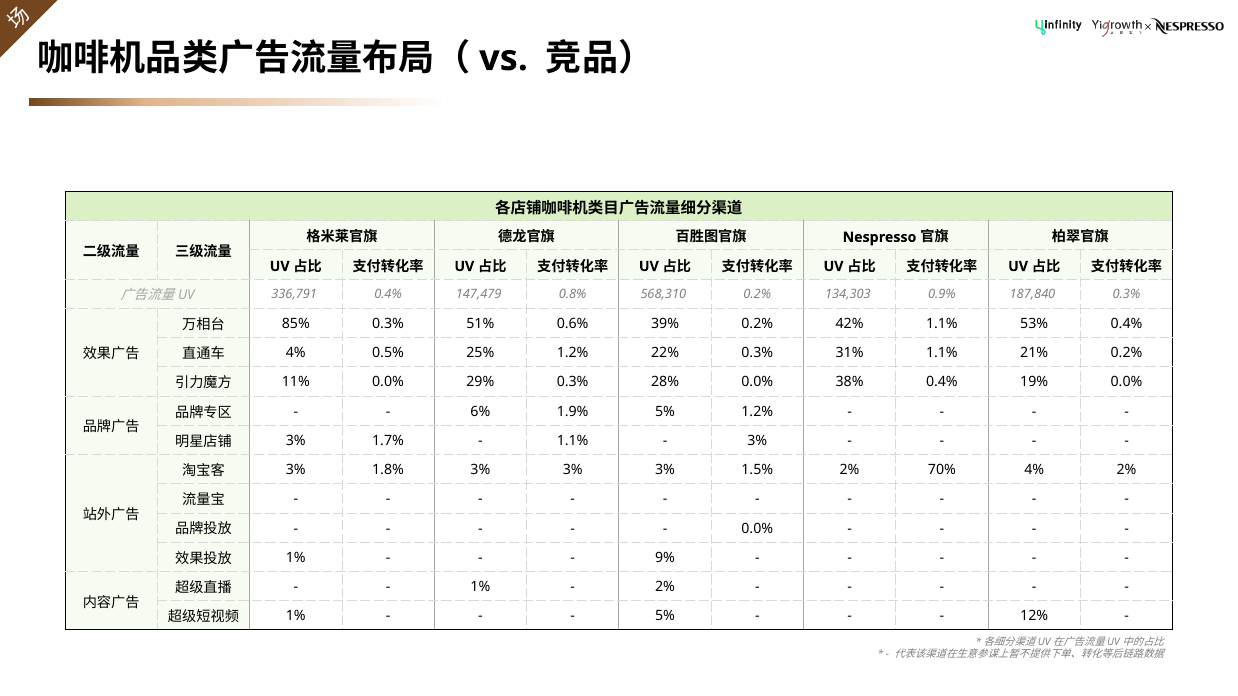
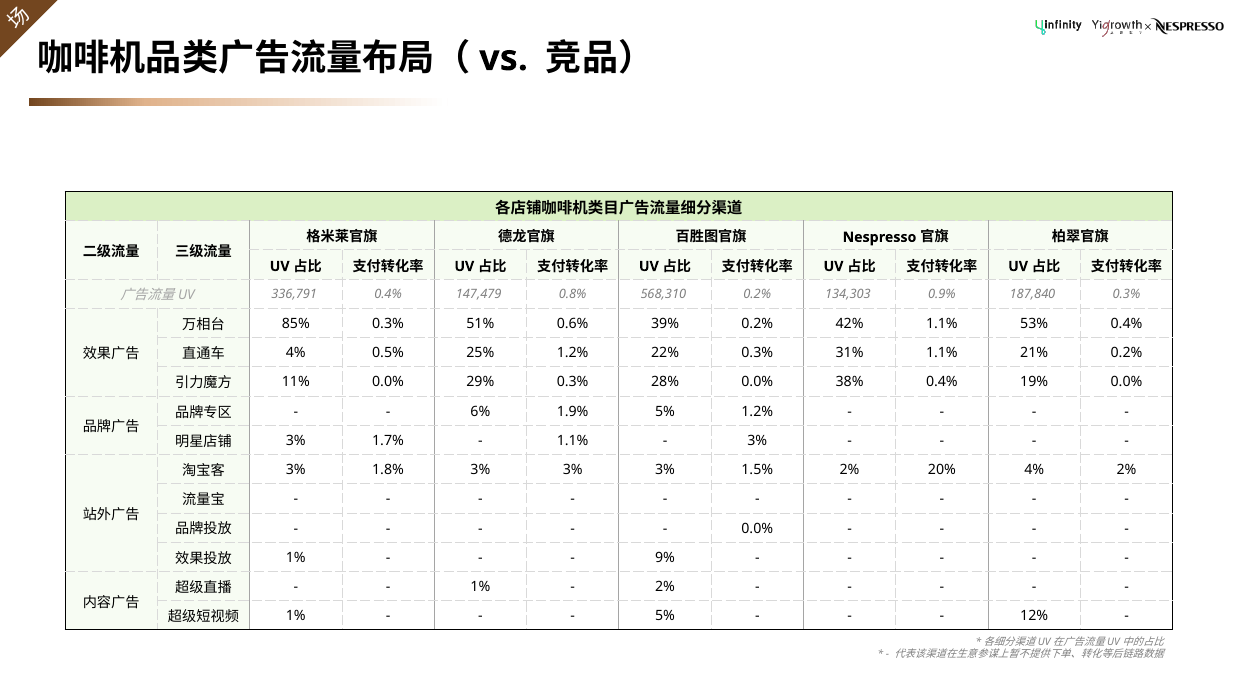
70%: 70% -> 20%
